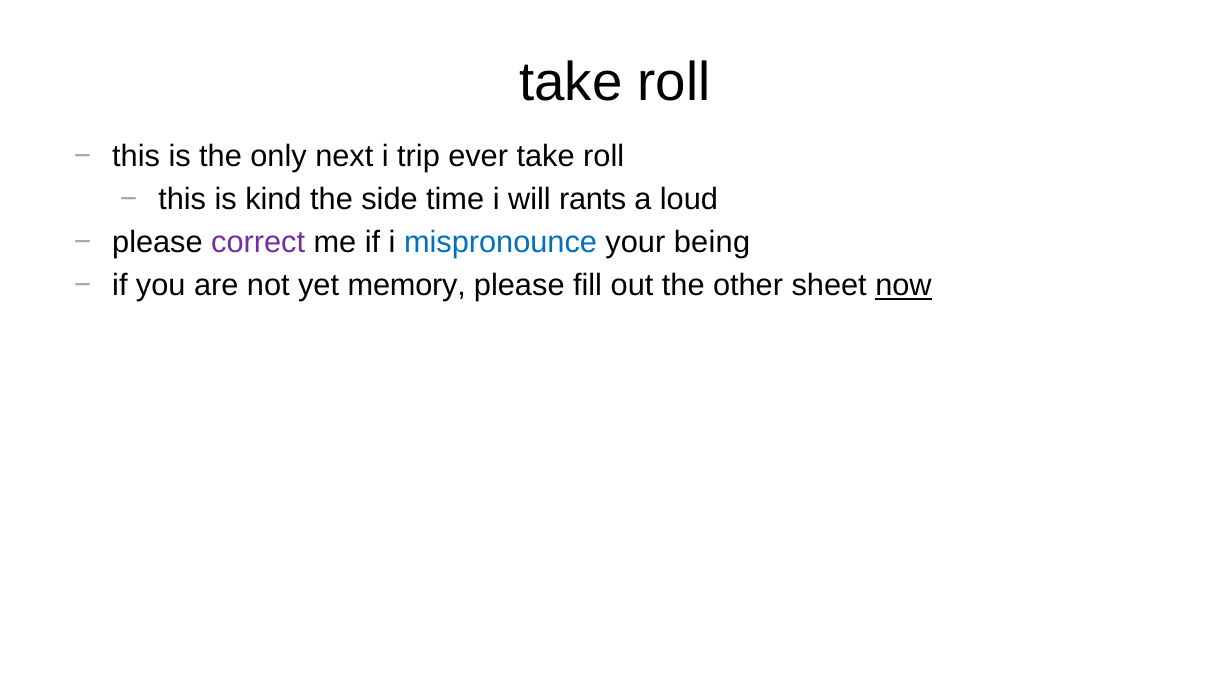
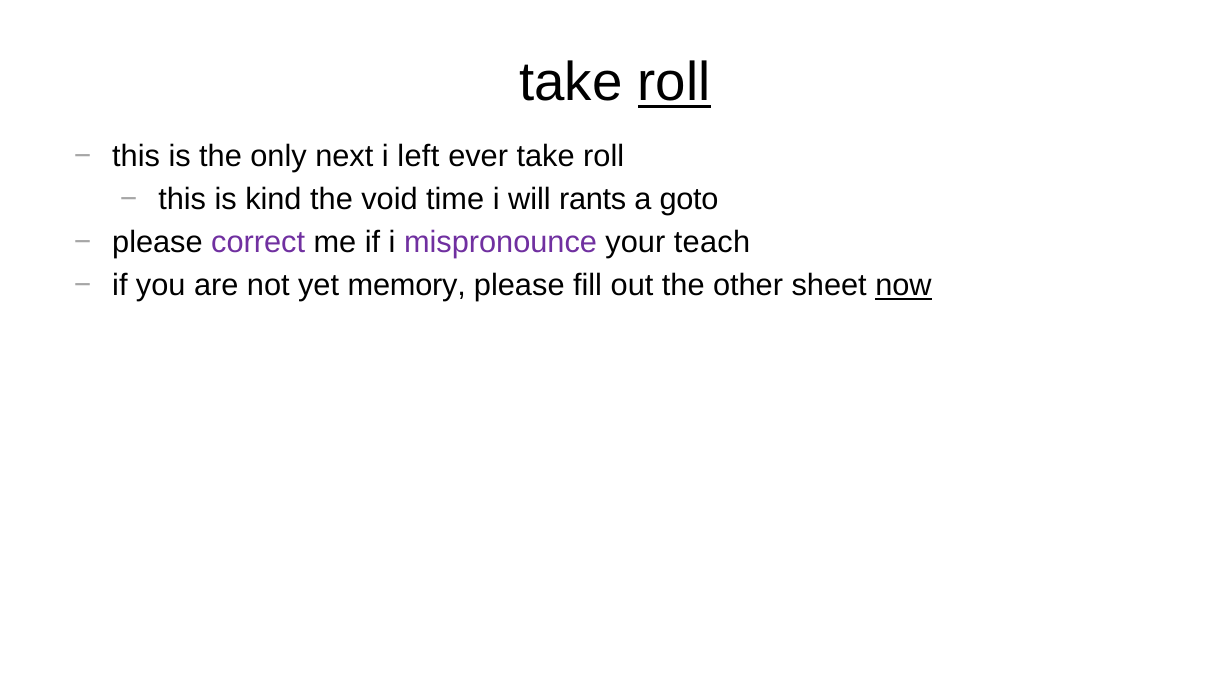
roll at (674, 83) underline: none -> present
trip: trip -> left
side: side -> void
loud: loud -> goto
mispronounce colour: blue -> purple
being: being -> teach
